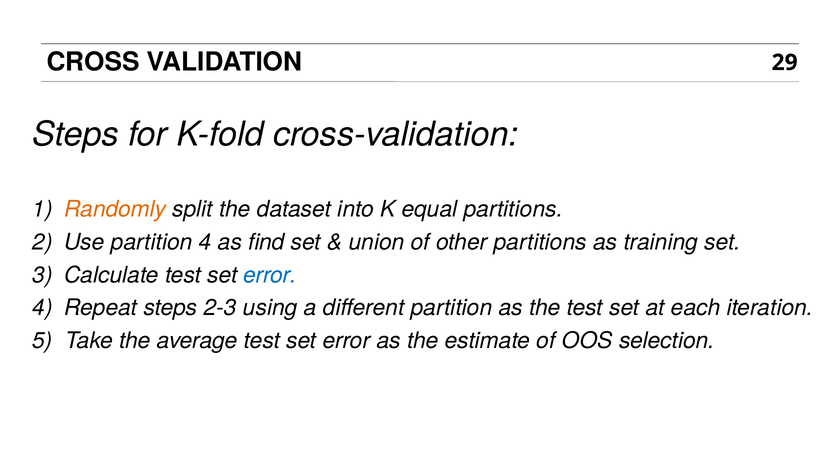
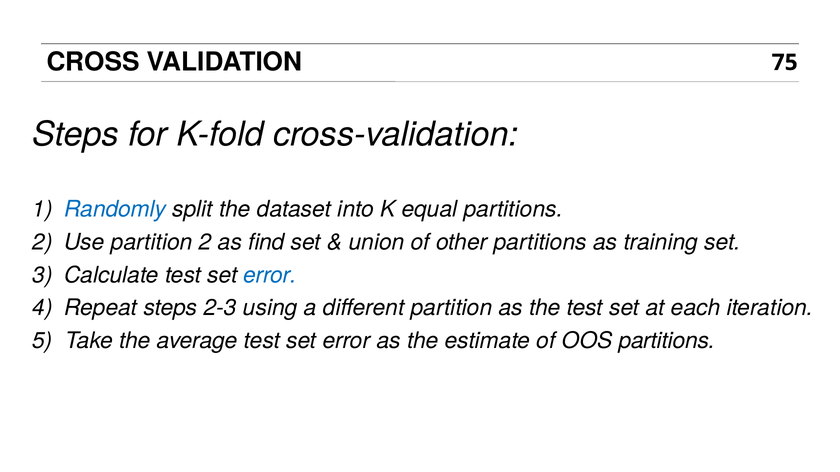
29: 29 -> 75
Randomly colour: orange -> blue
partition 4: 4 -> 2
OOS selection: selection -> partitions
